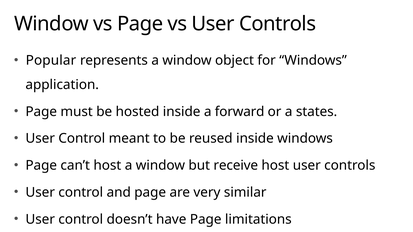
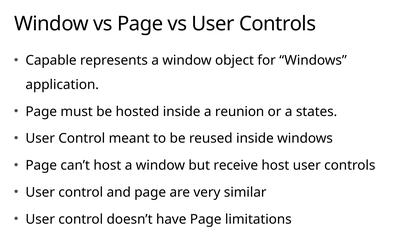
Popular: Popular -> Capable
forward: forward -> reunion
